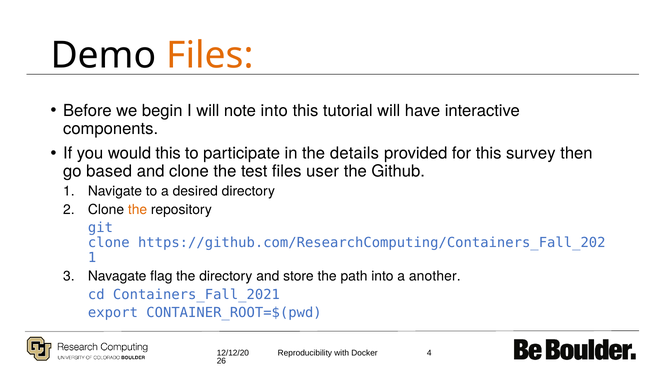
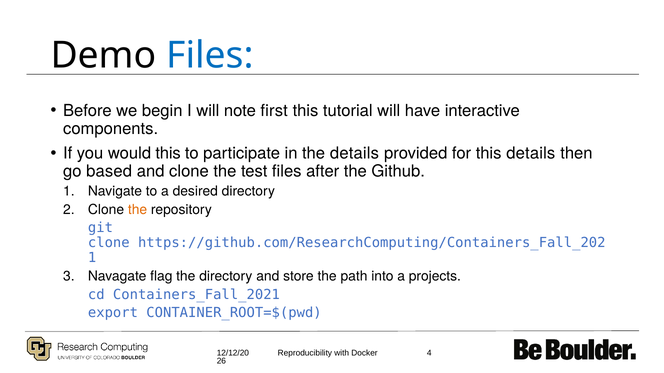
Files at (210, 56) colour: orange -> blue
note into: into -> first
this survey: survey -> details
user: user -> after
another: another -> projects
